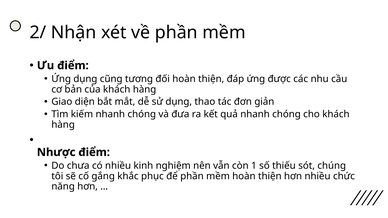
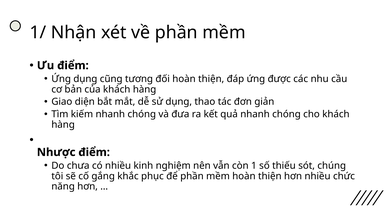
2/: 2/ -> 1/
